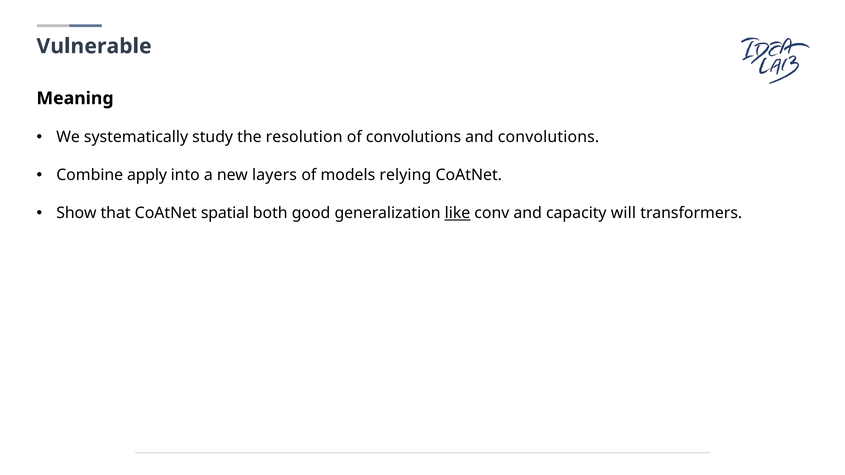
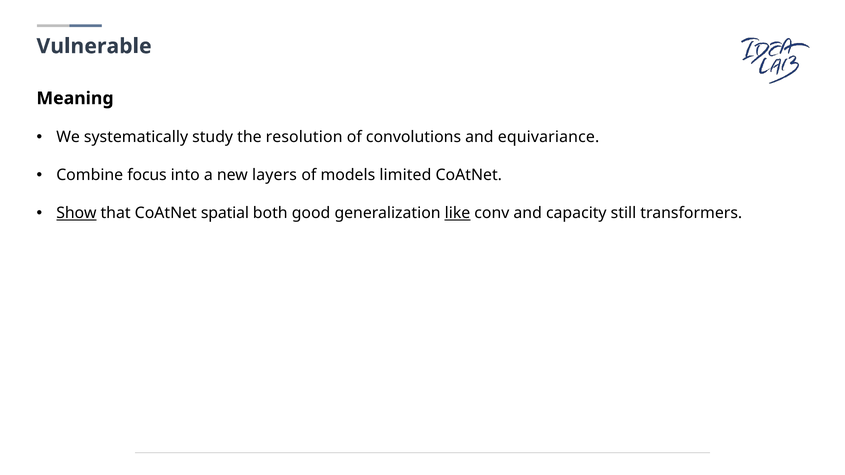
and convolutions: convolutions -> equivariance
apply: apply -> focus
relying: relying -> limited
Show underline: none -> present
will: will -> still
